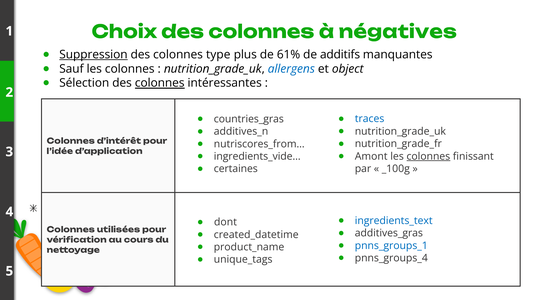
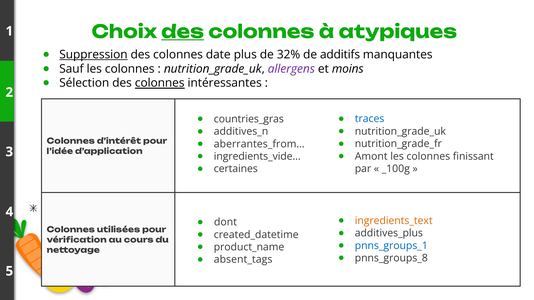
des at (183, 32) underline: none -> present
négatives: négatives -> atypiques
type: type -> date
61%: 61% -> 32%
allergens colour: blue -> purple
object: object -> moins
nutriscores_from…: nutriscores_from… -> aberrantes_from…
colonnes at (428, 156) underline: present -> none
ingredients_text colour: blue -> orange
additives_gras: additives_gras -> additives_plus
pnns_groups_4: pnns_groups_4 -> pnns_groups_8
unique_tags: unique_tags -> absent_tags
